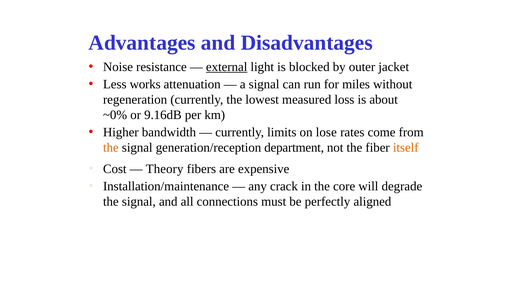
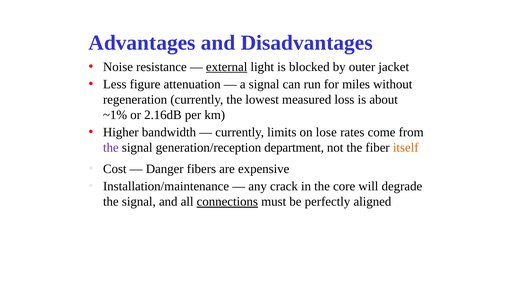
works: works -> figure
~0%: ~0% -> ~1%
9.16dB: 9.16dB -> 2.16dB
the at (111, 148) colour: orange -> purple
Theory: Theory -> Danger
connections underline: none -> present
